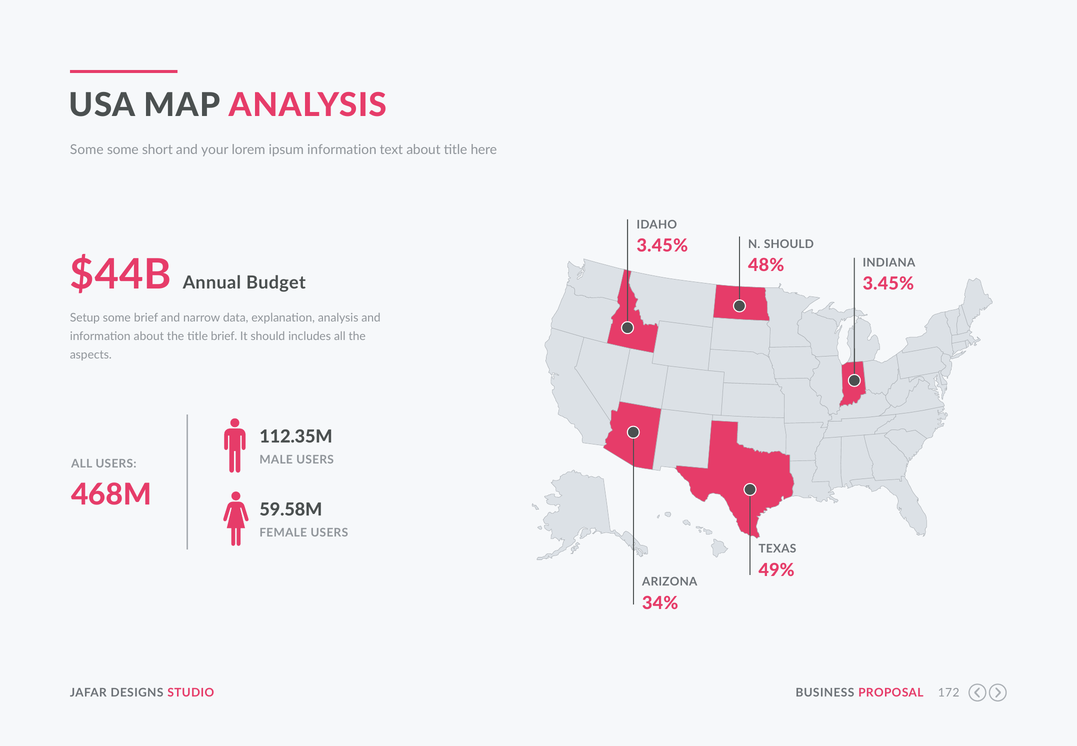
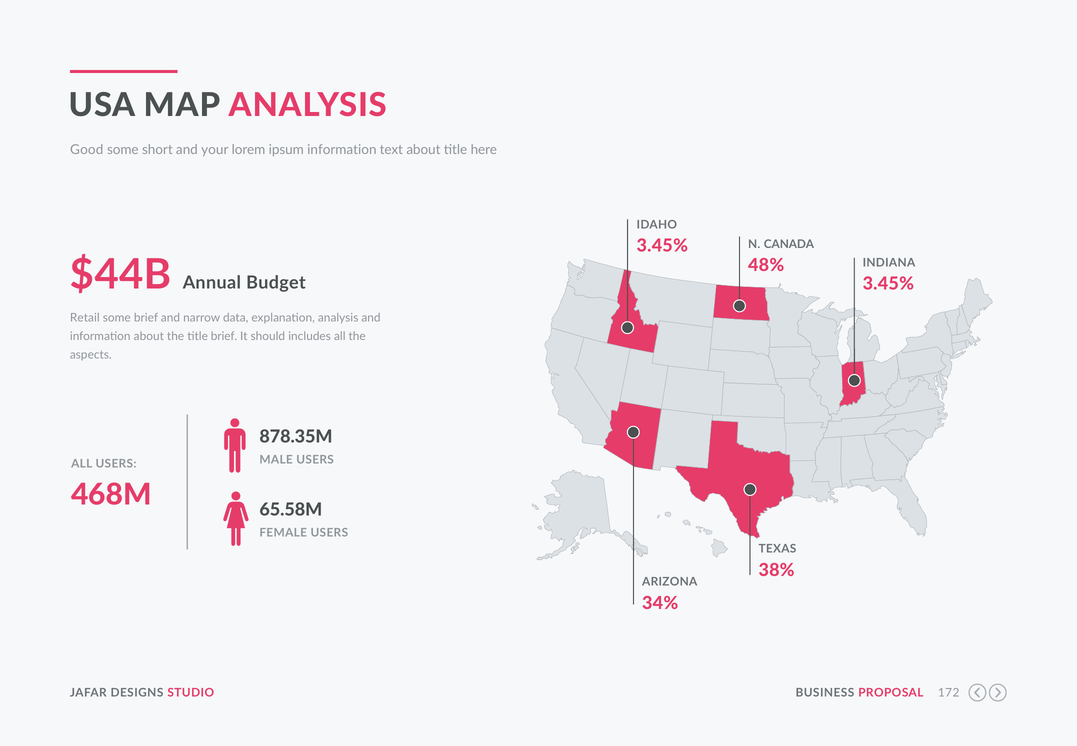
Some at (87, 150): Some -> Good
N SHOULD: SHOULD -> CANADA
Setup: Setup -> Retail
112.35M: 112.35M -> 878.35M
59.58M: 59.58M -> 65.58M
49%: 49% -> 38%
